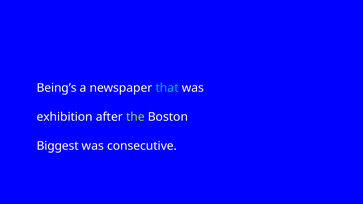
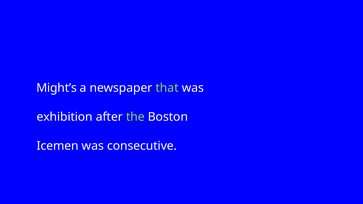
Being’s: Being’s -> Might’s
that colour: light blue -> light green
Biggest: Biggest -> Icemen
